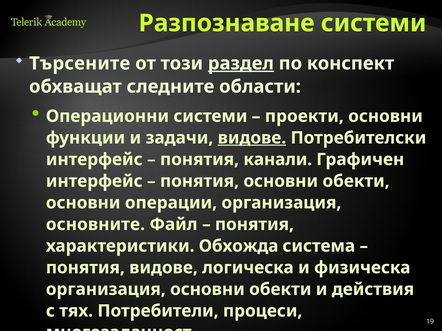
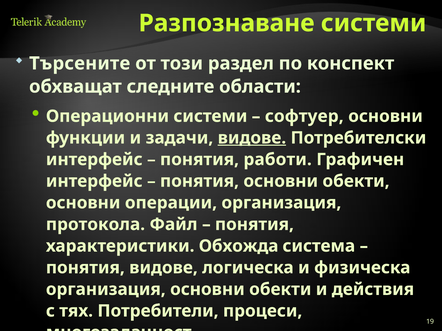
раздел underline: present -> none
проекти: проекти -> софтуер
канали: канали -> работи
основните: основните -> протокола
